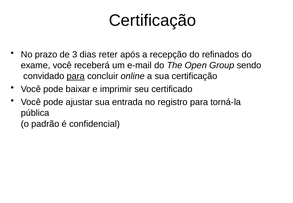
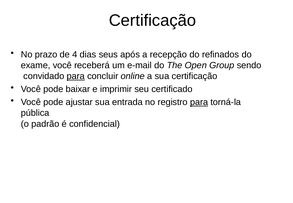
3: 3 -> 4
reter: reter -> seus
para at (199, 102) underline: none -> present
